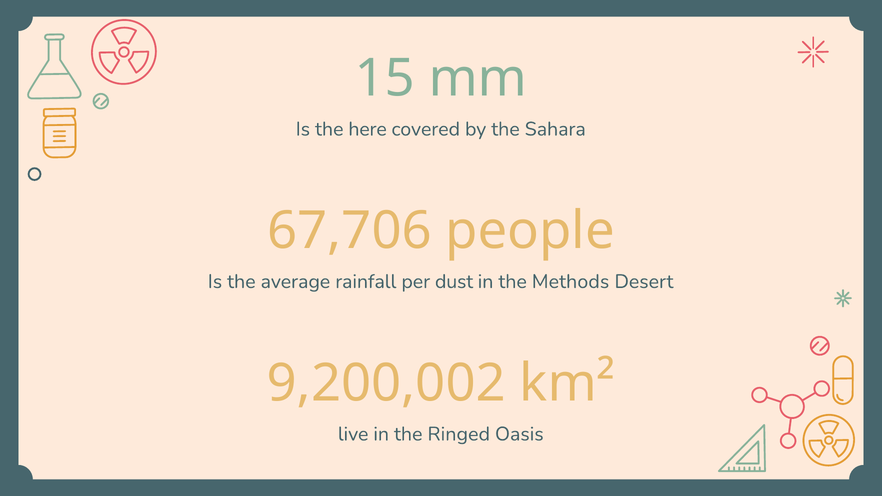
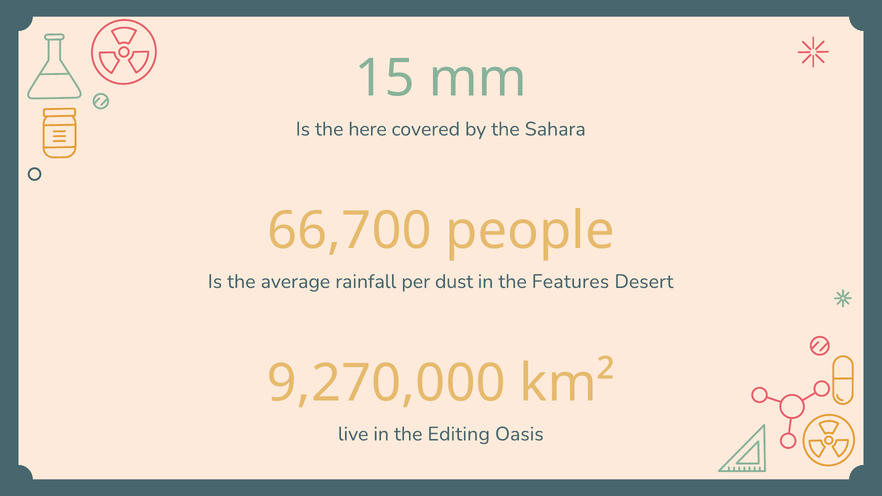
67,706: 67,706 -> 66,700
Methods: Methods -> Features
9,200,002: 9,200,002 -> 9,270,000
Ringed: Ringed -> Editing
